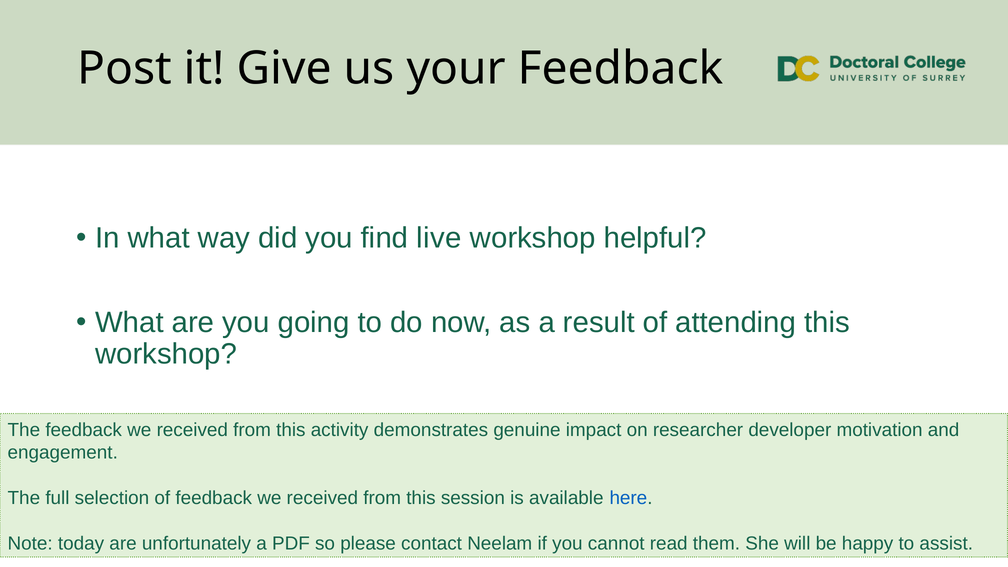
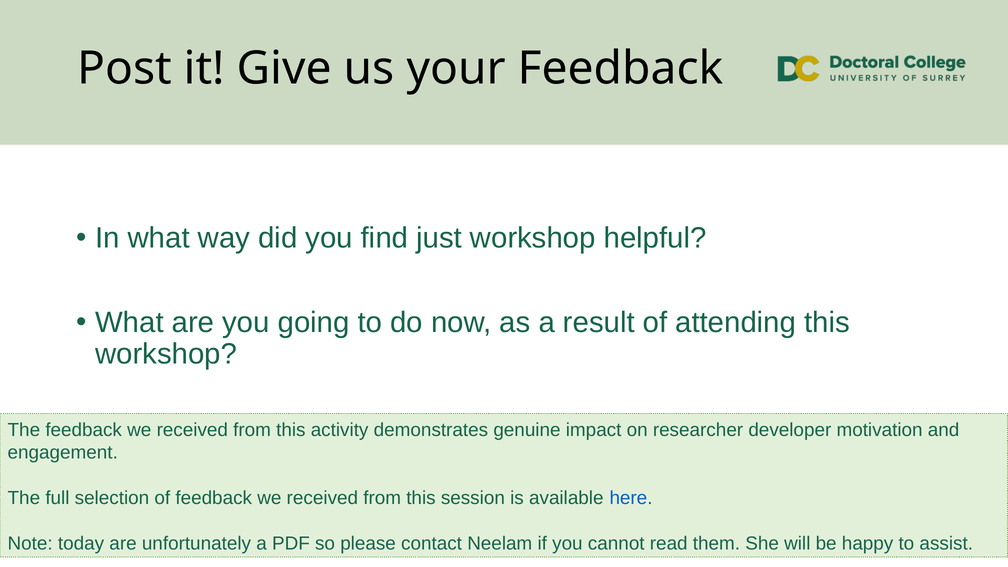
live: live -> just
